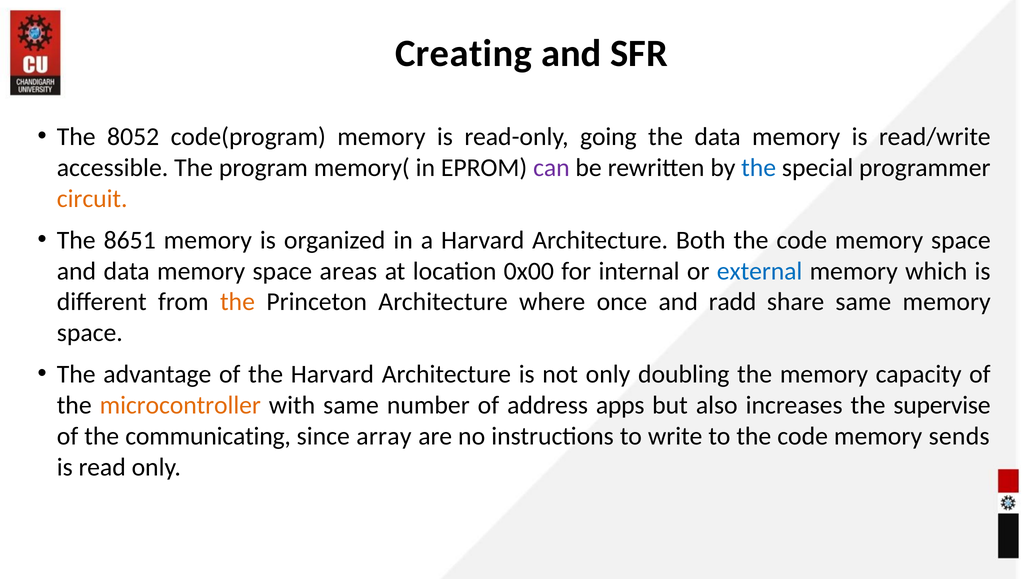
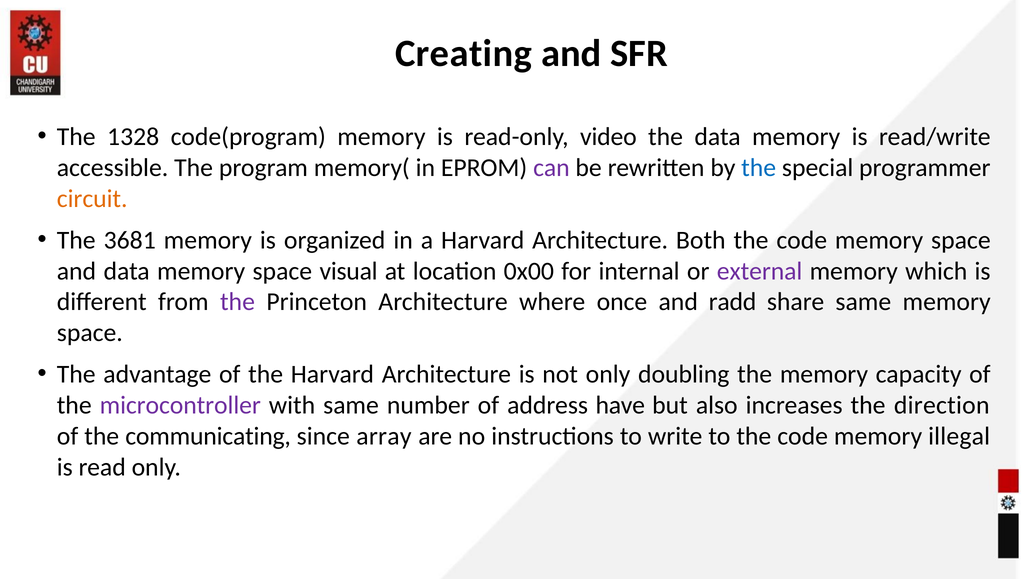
8052: 8052 -> 1328
going: going -> video
8651: 8651 -> 3681
areas: areas -> visual
external colour: blue -> purple
the at (237, 302) colour: orange -> purple
microcontroller colour: orange -> purple
apps: apps -> have
supervise: supervise -> direction
sends: sends -> illegal
